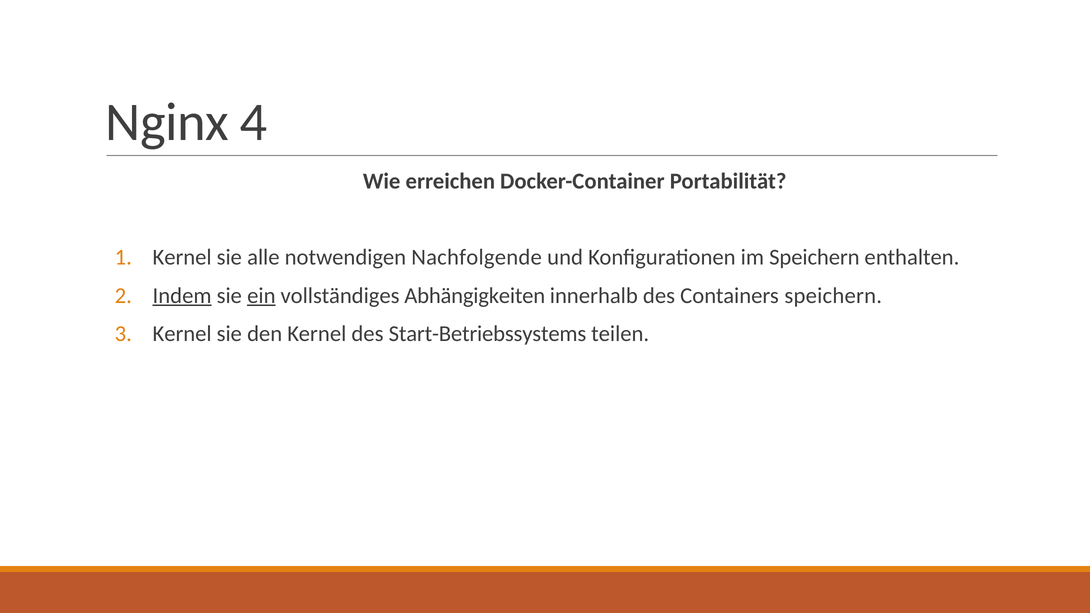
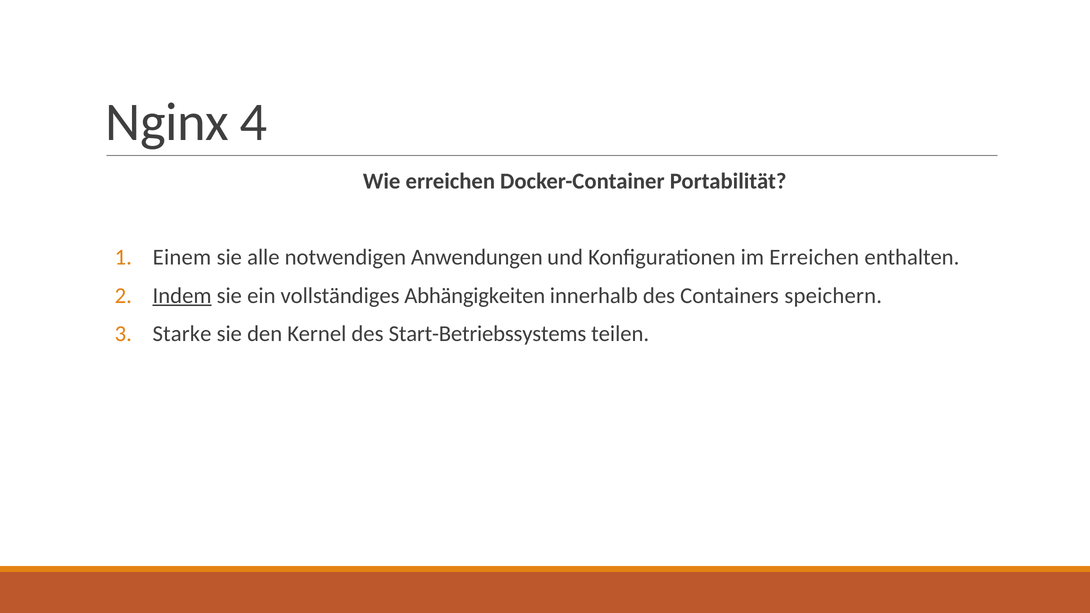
Kernel at (182, 258): Kernel -> Einem
Nachfolgende: Nachfolgende -> Anwendungen
im Speichern: Speichern -> Erreichen
ein underline: present -> none
Kernel at (182, 334): Kernel -> Starke
